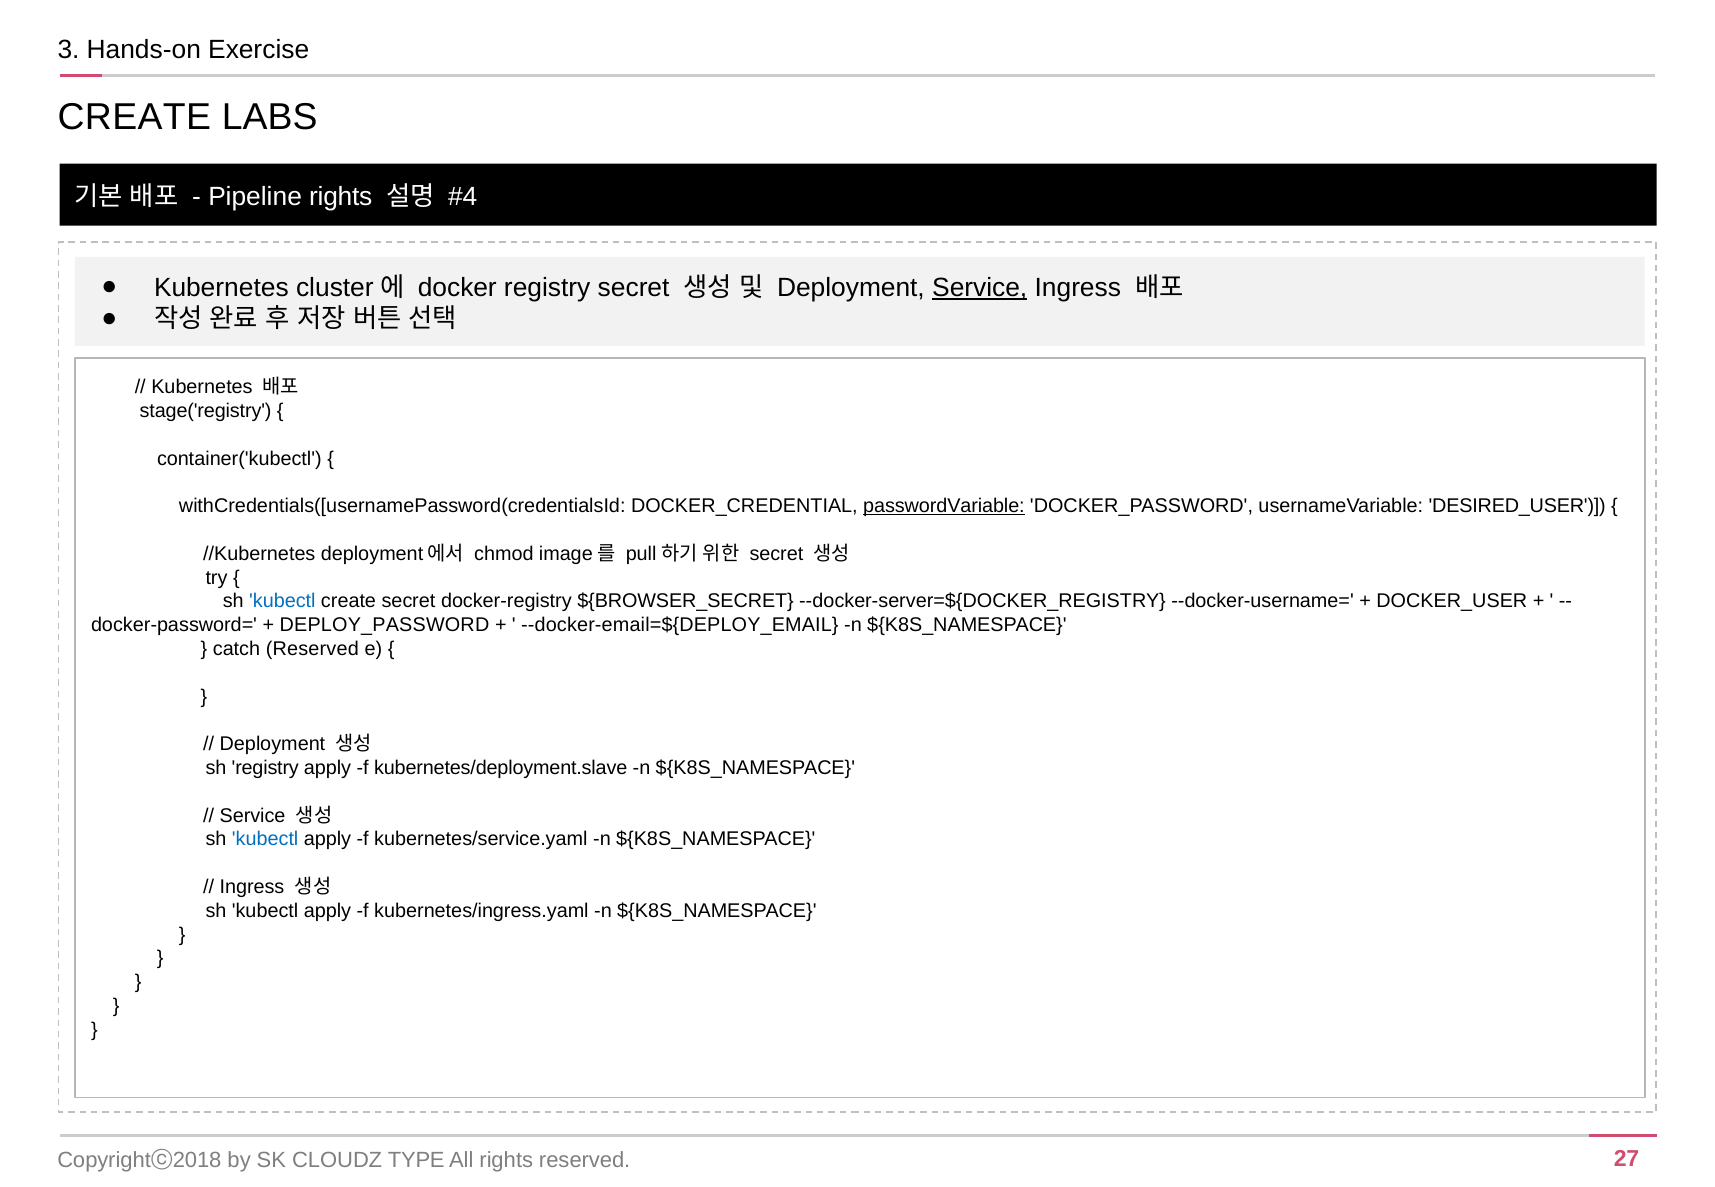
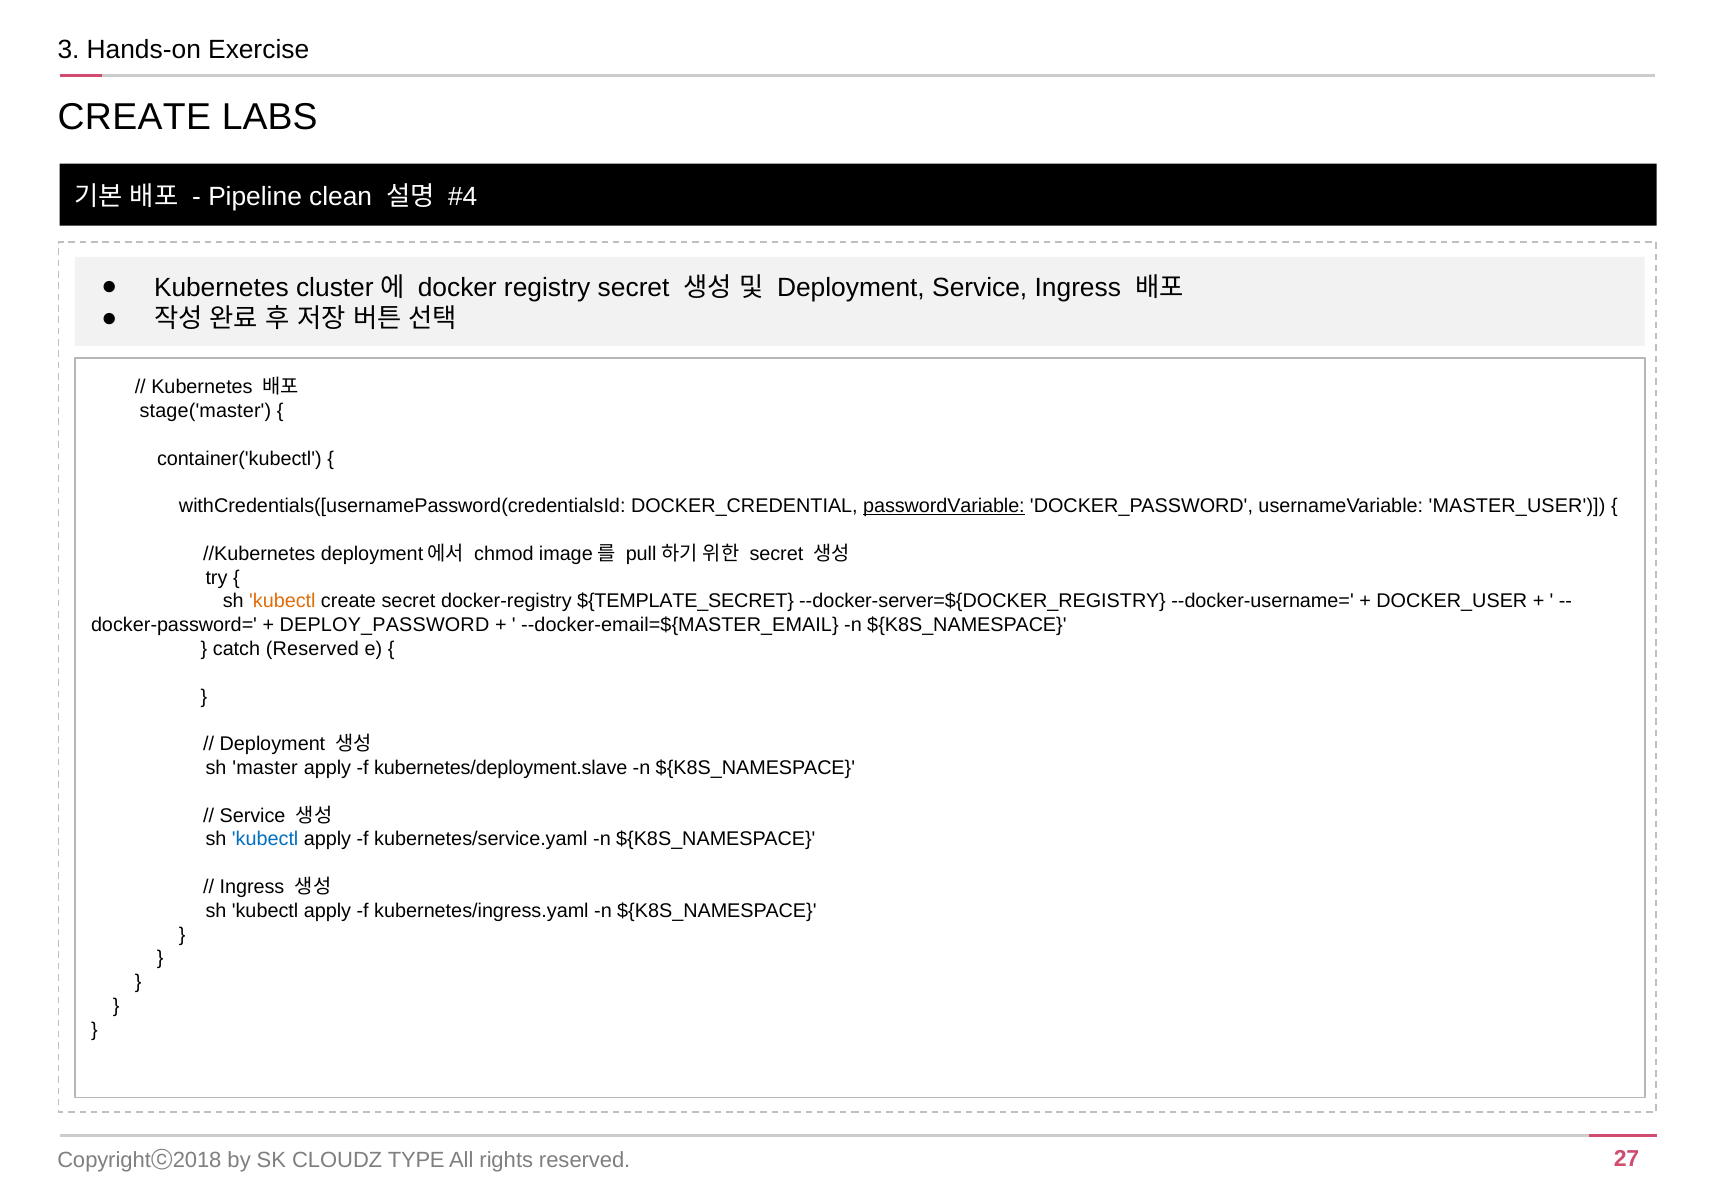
Pipeline rights: rights -> clean
Service at (980, 288) underline: present -> none
stage('registry: stage('registry -> stage('master
DESIRED_USER: DESIRED_USER -> MASTER_USER
kubectl at (282, 602) colour: blue -> orange
${BROWSER_SECRET: ${BROWSER_SECRET -> ${TEMPLATE_SECRET
--docker-email=${DEPLOY_EMAIL: --docker-email=${DEPLOY_EMAIL -> --docker-email=${MASTER_EMAIL
sh registry: registry -> master
